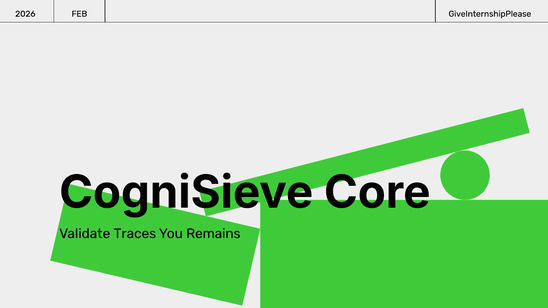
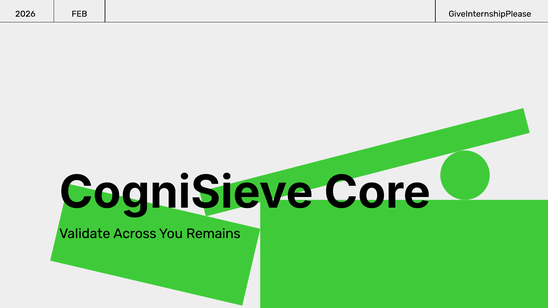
Traces: Traces -> Across
